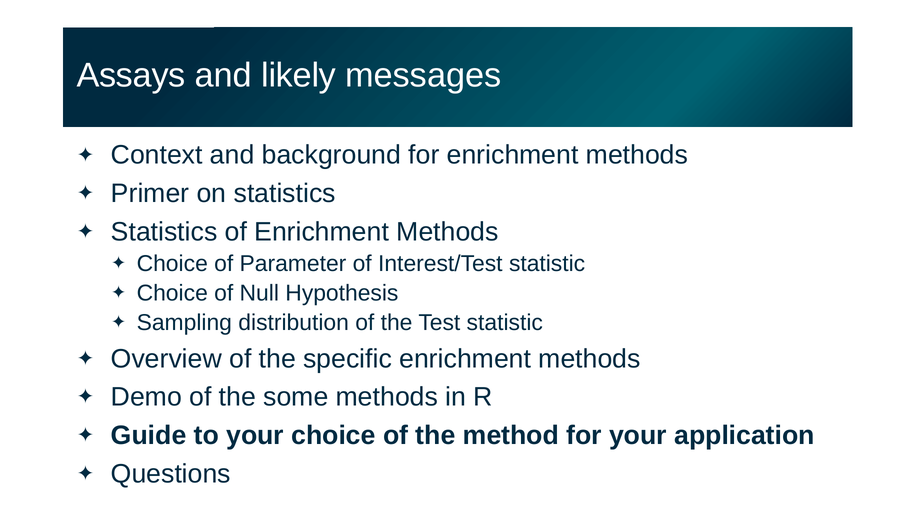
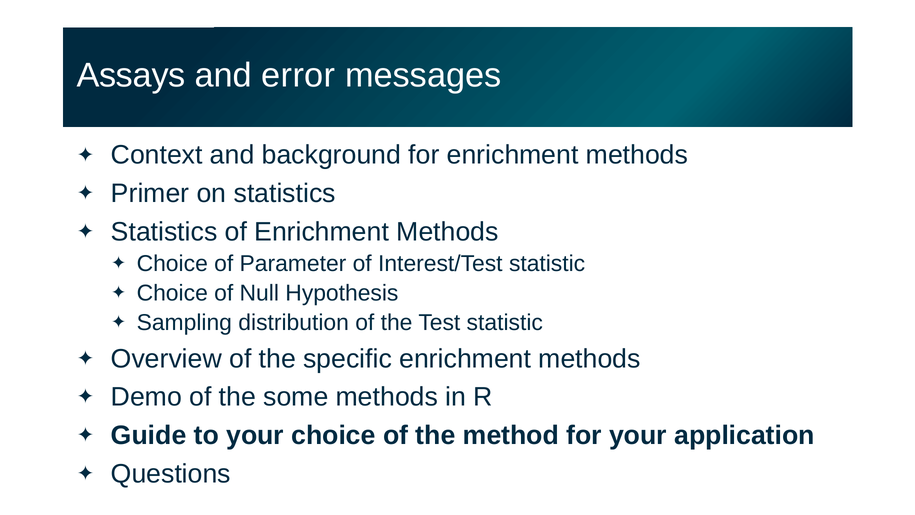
likely: likely -> error
